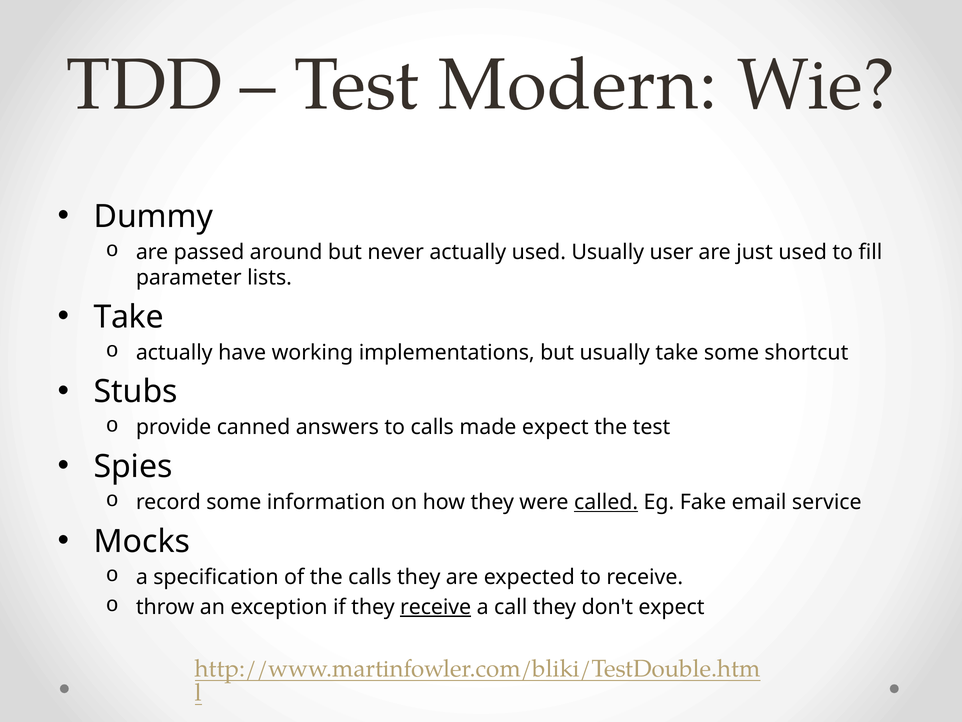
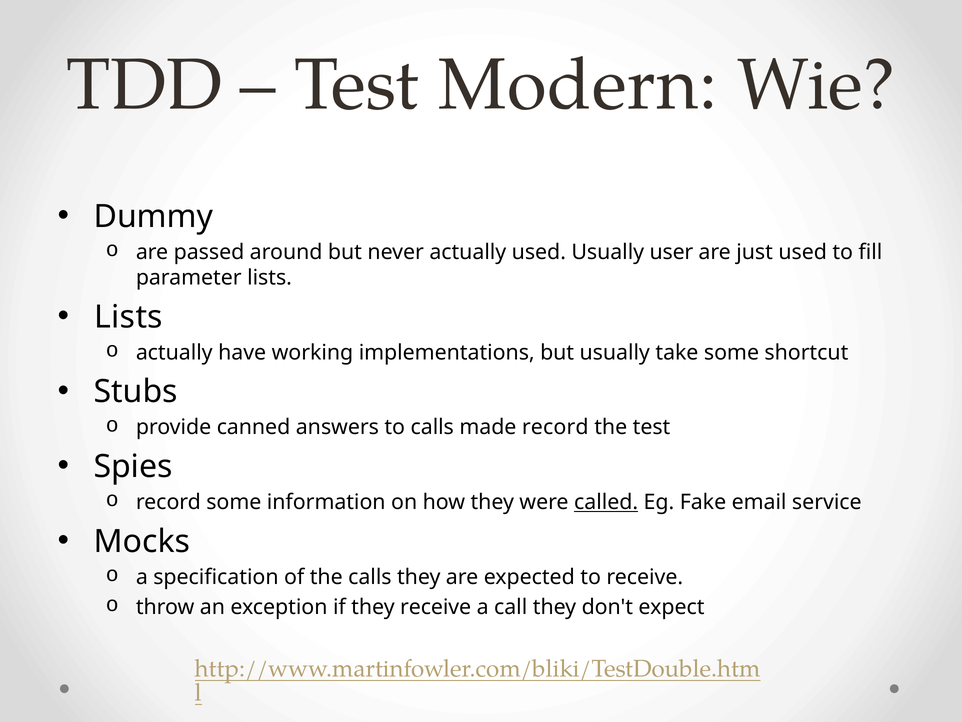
Take at (129, 317): Take -> Lists
made expect: expect -> record
receive at (436, 607) underline: present -> none
